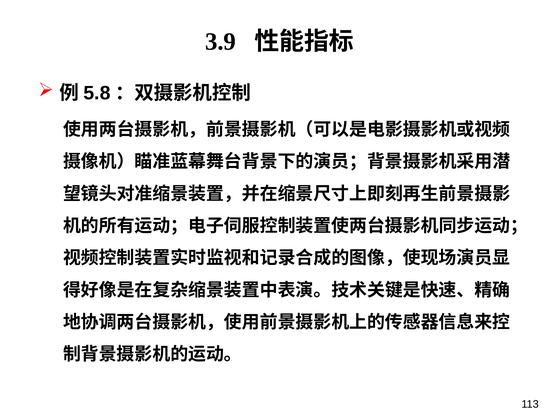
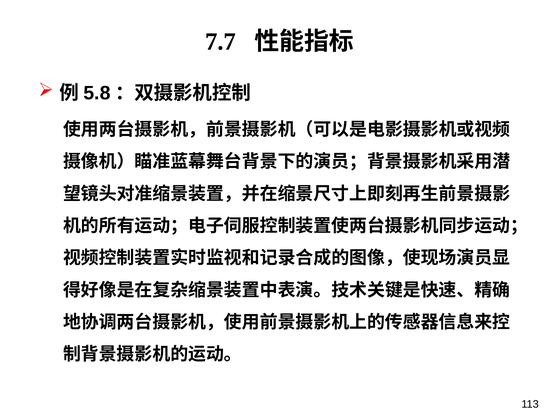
3.9: 3.9 -> 7.7
